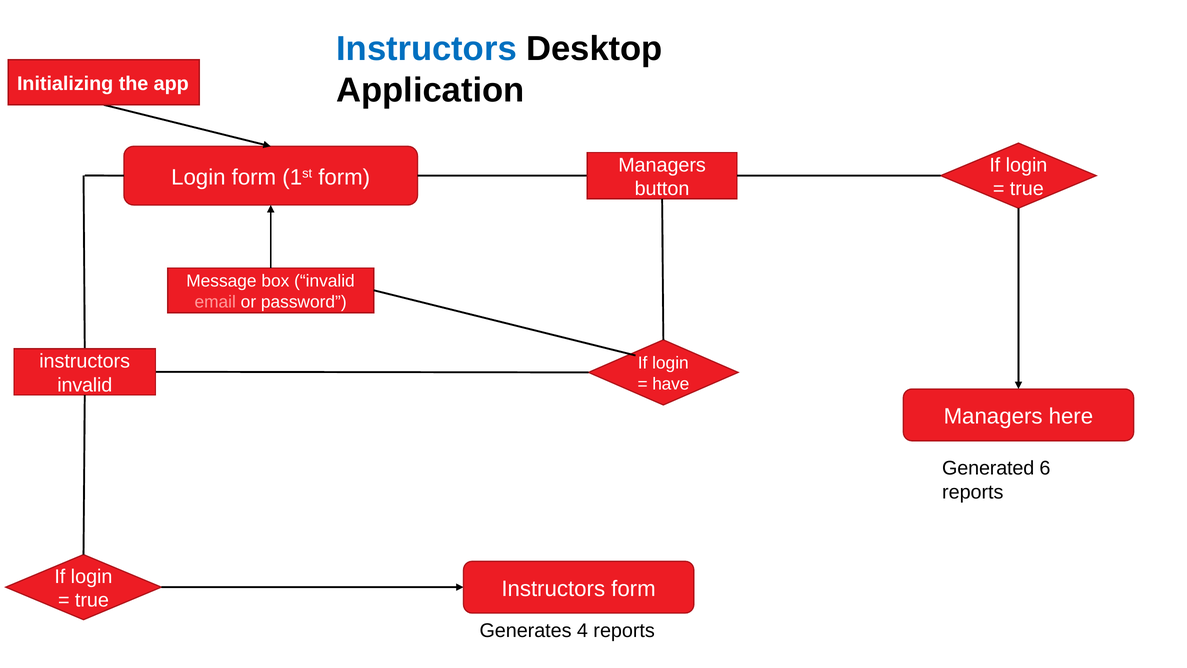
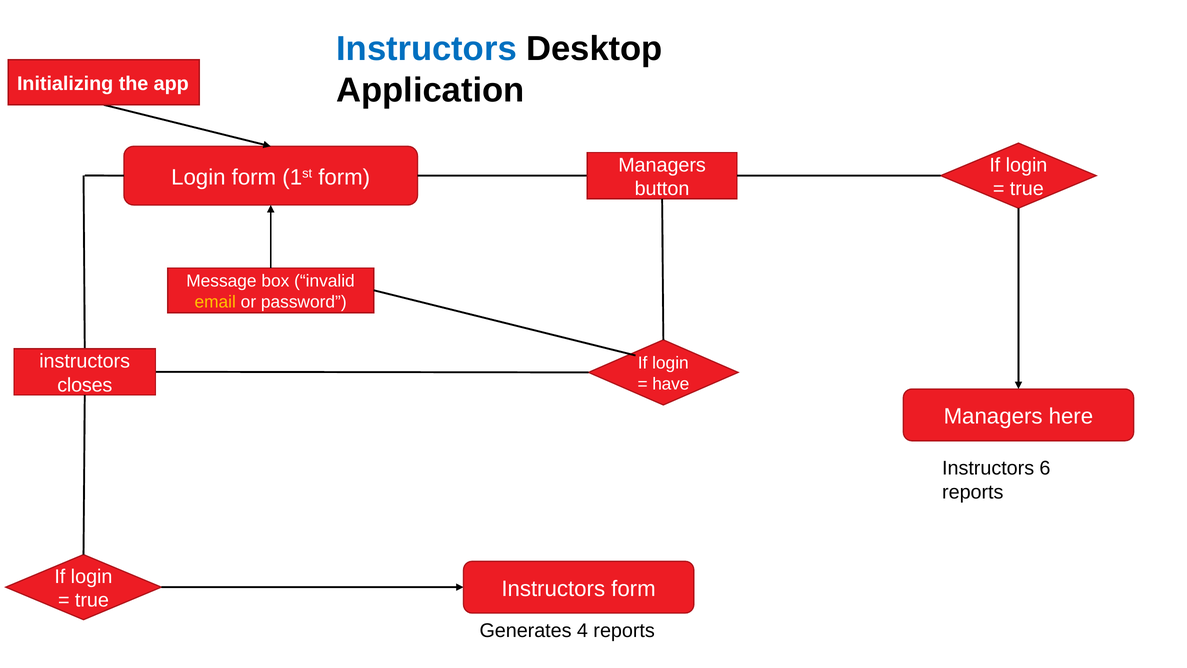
email colour: pink -> yellow
invalid at (85, 385): invalid -> closes
Generated at (988, 468): Generated -> Instructors
